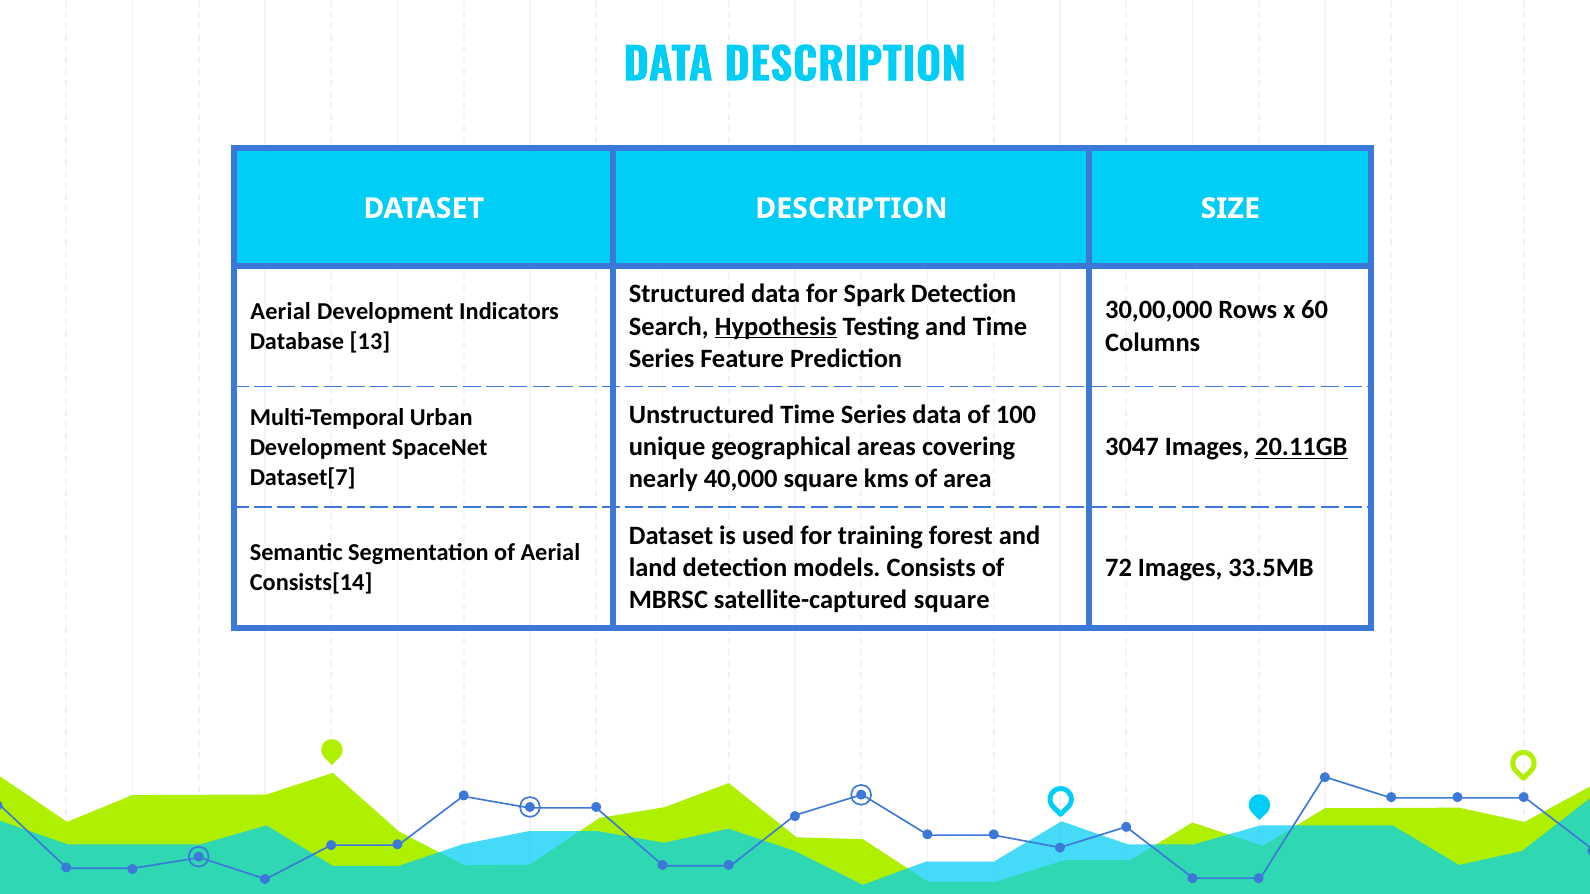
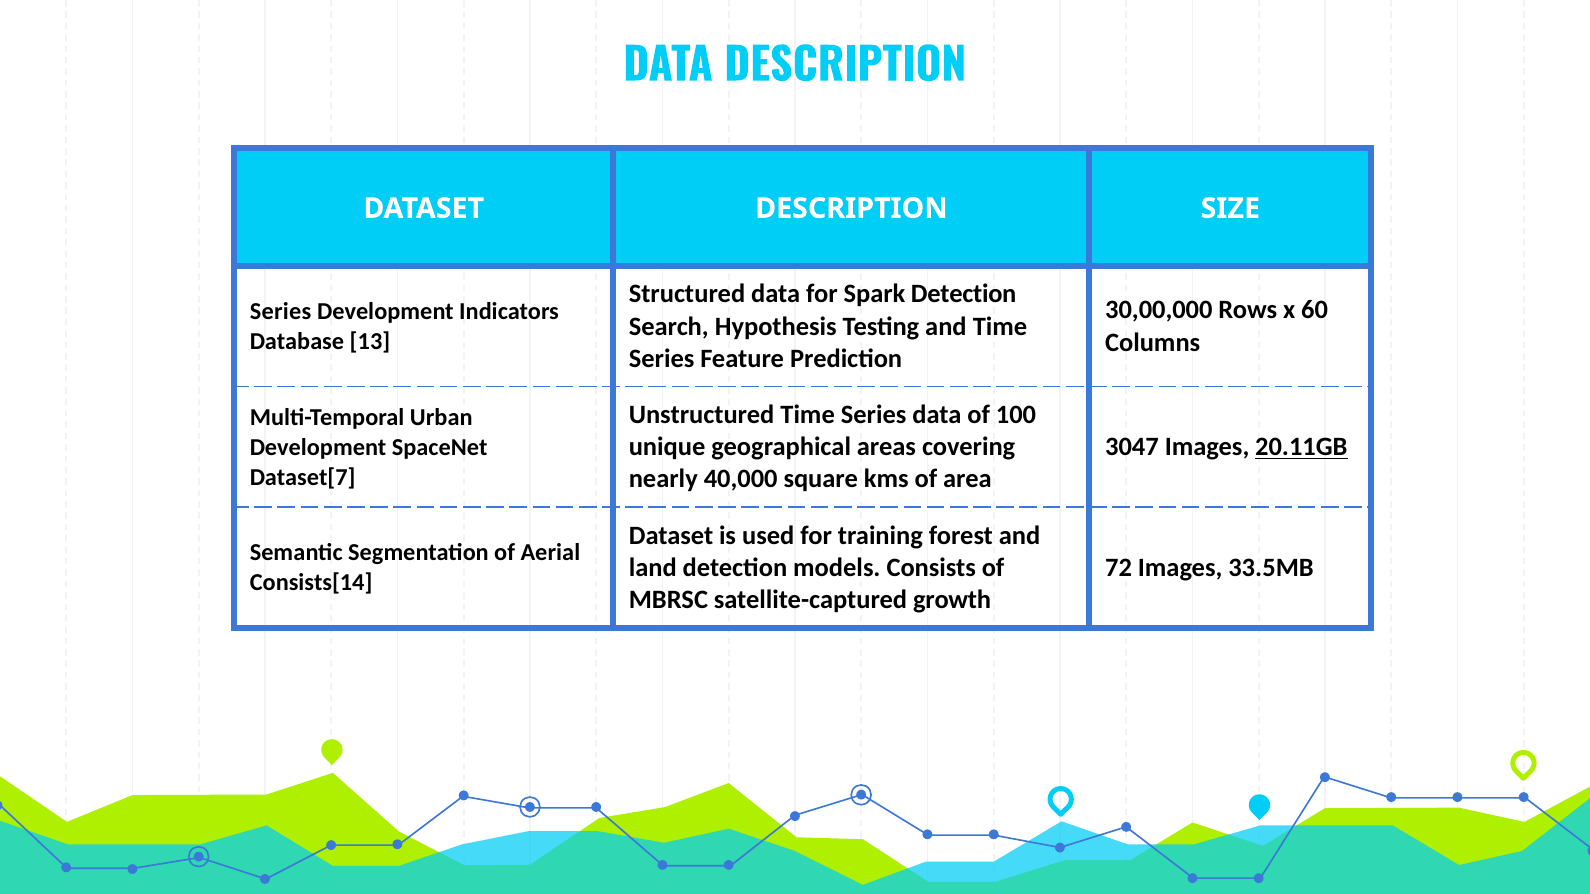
Aerial at (281, 311): Aerial -> Series
Hypothesis underline: present -> none
satellite-captured square: square -> growth
